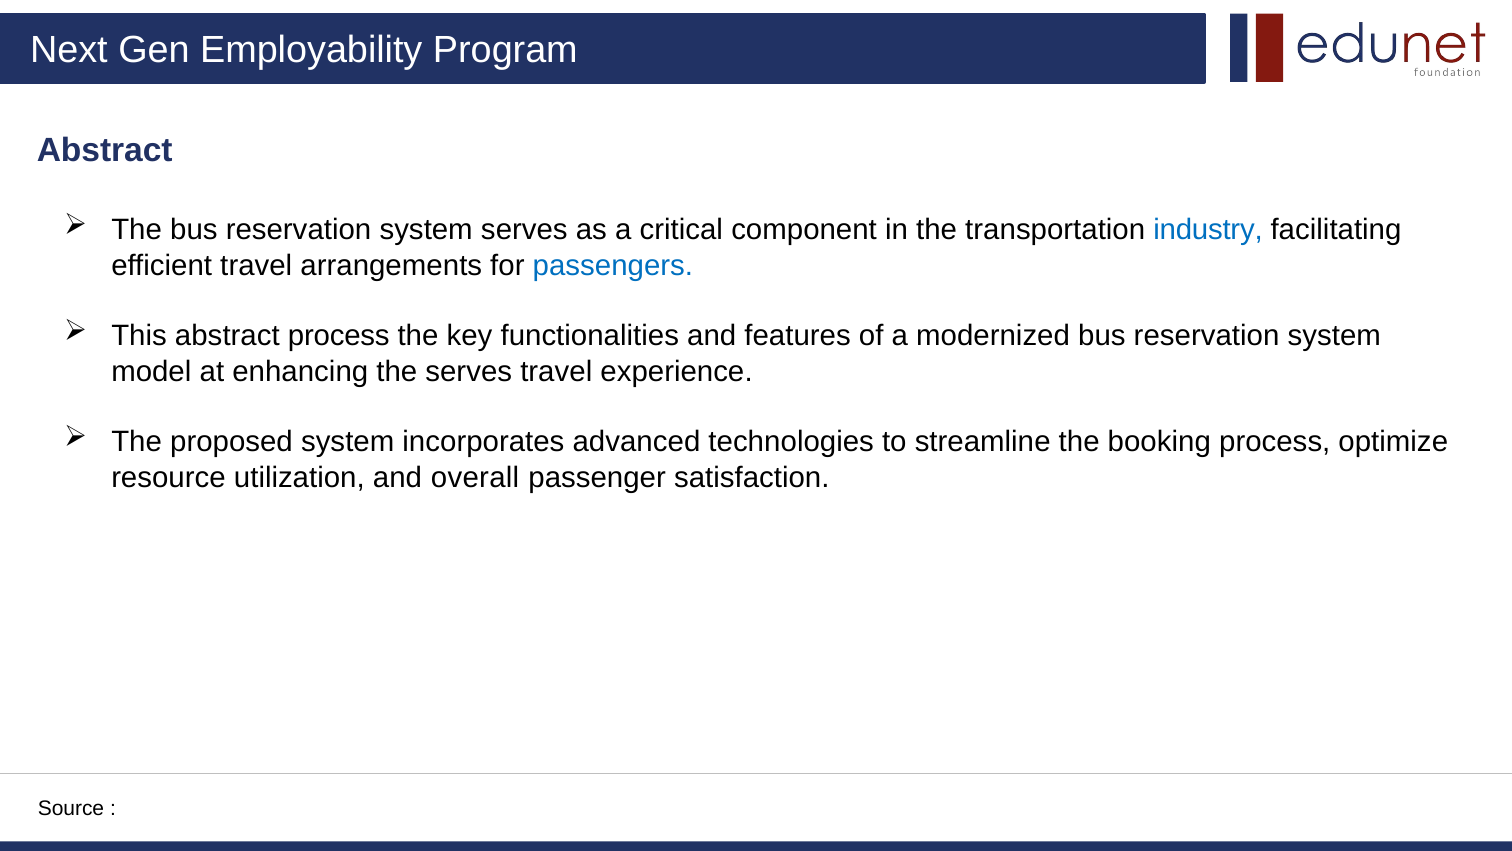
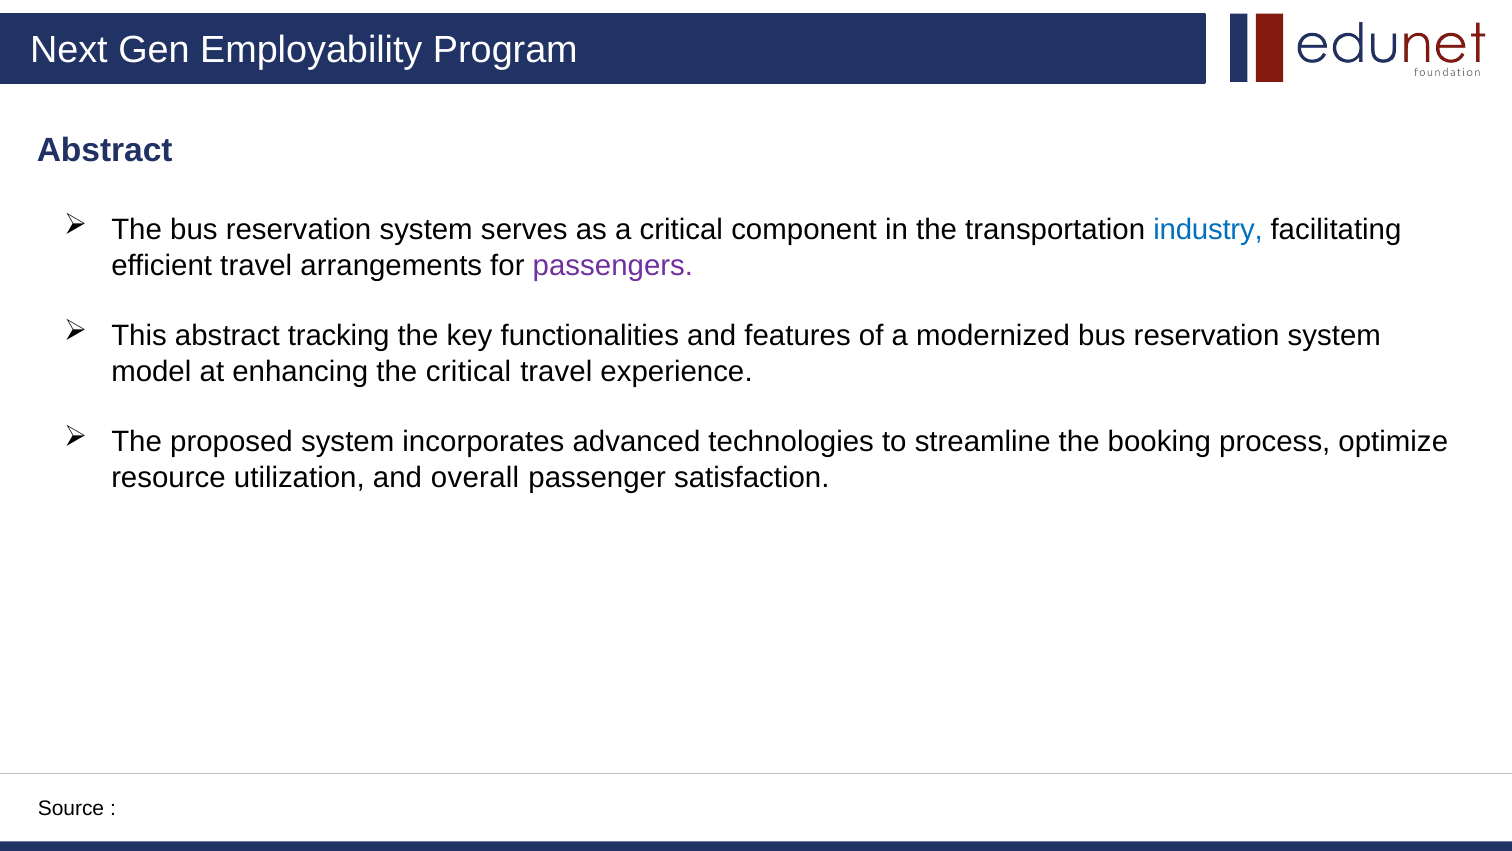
passengers colour: blue -> purple
abstract process: process -> tracking
the serves: serves -> critical
